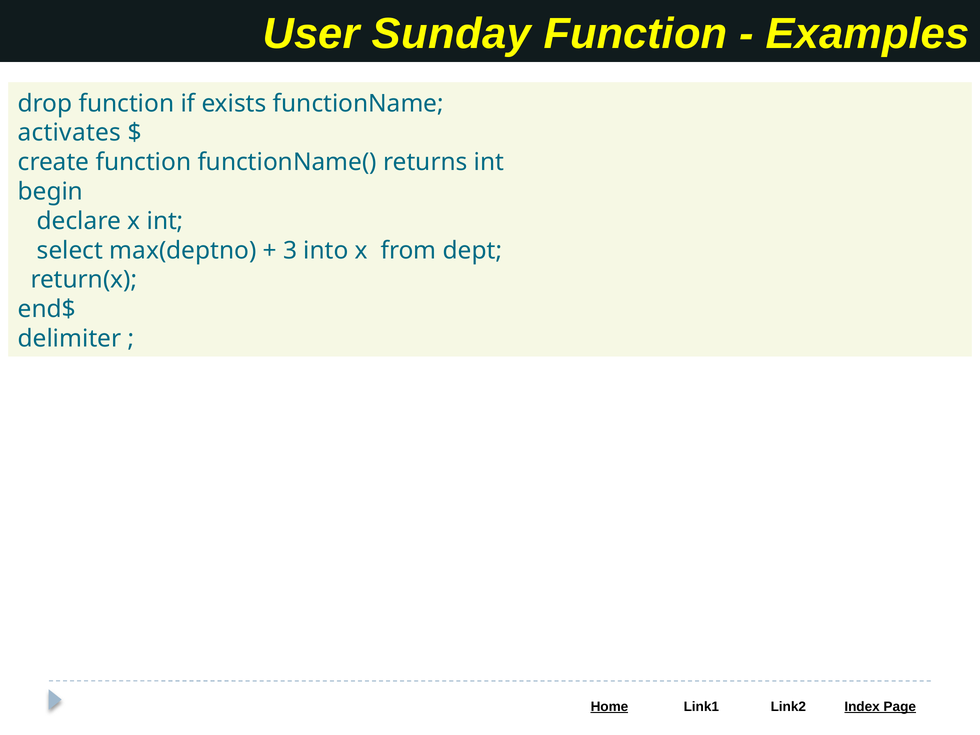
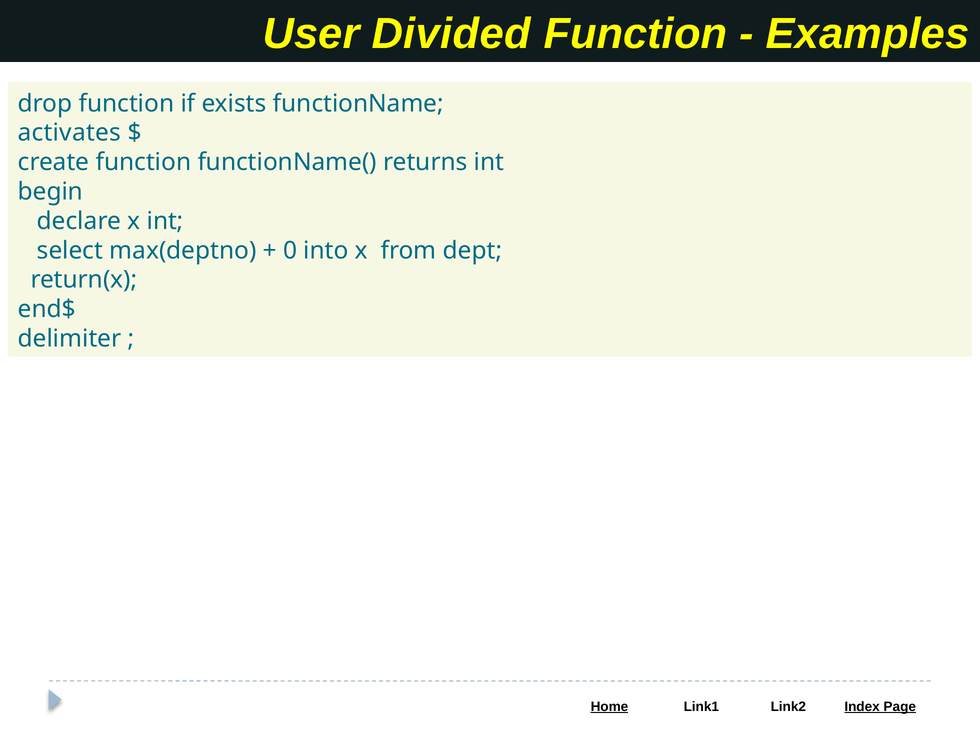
Sunday: Sunday -> Divided
3: 3 -> 0
